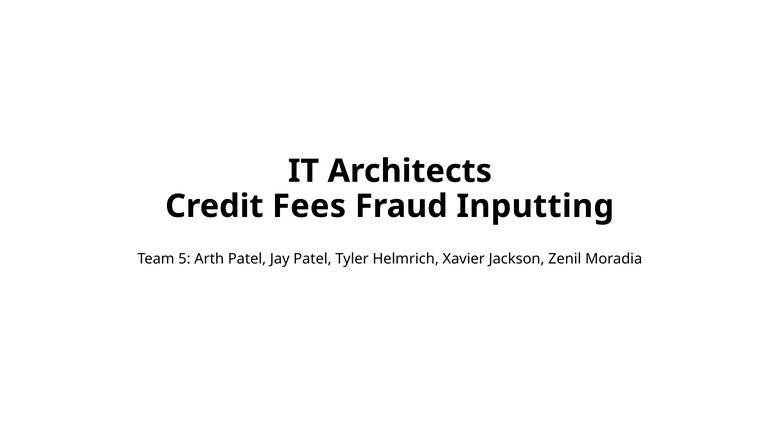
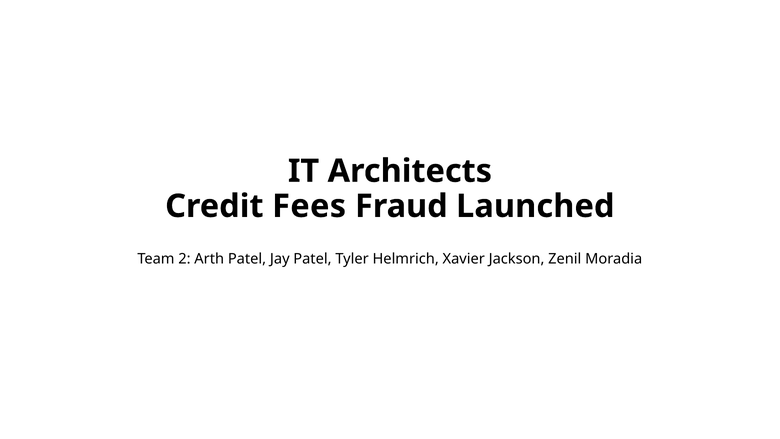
Inputting: Inputting -> Launched
5: 5 -> 2
